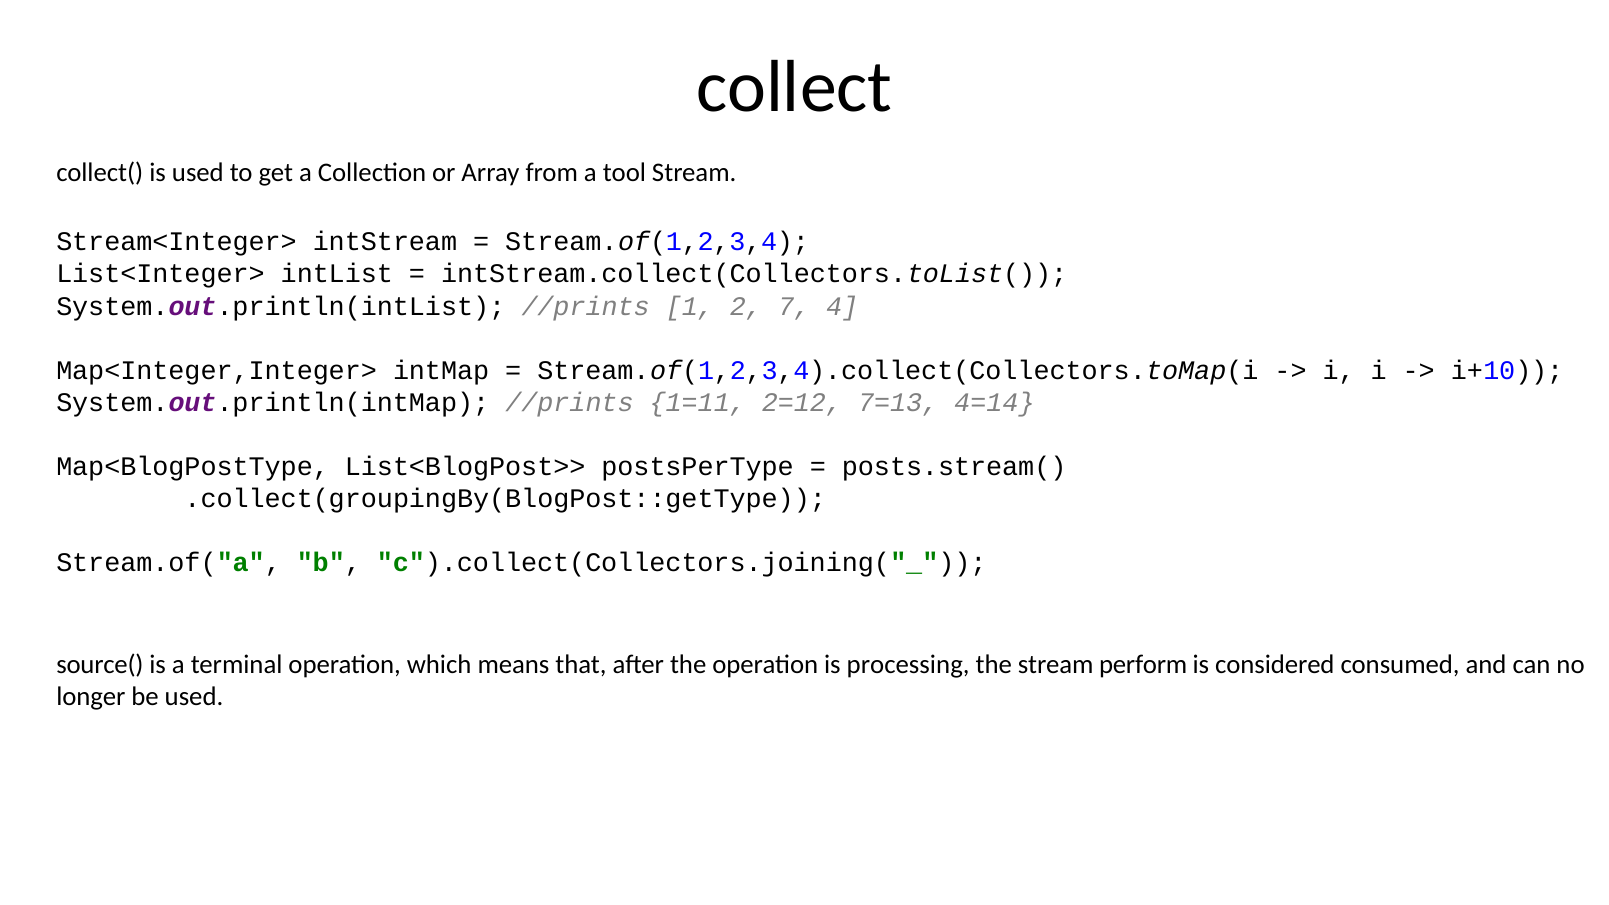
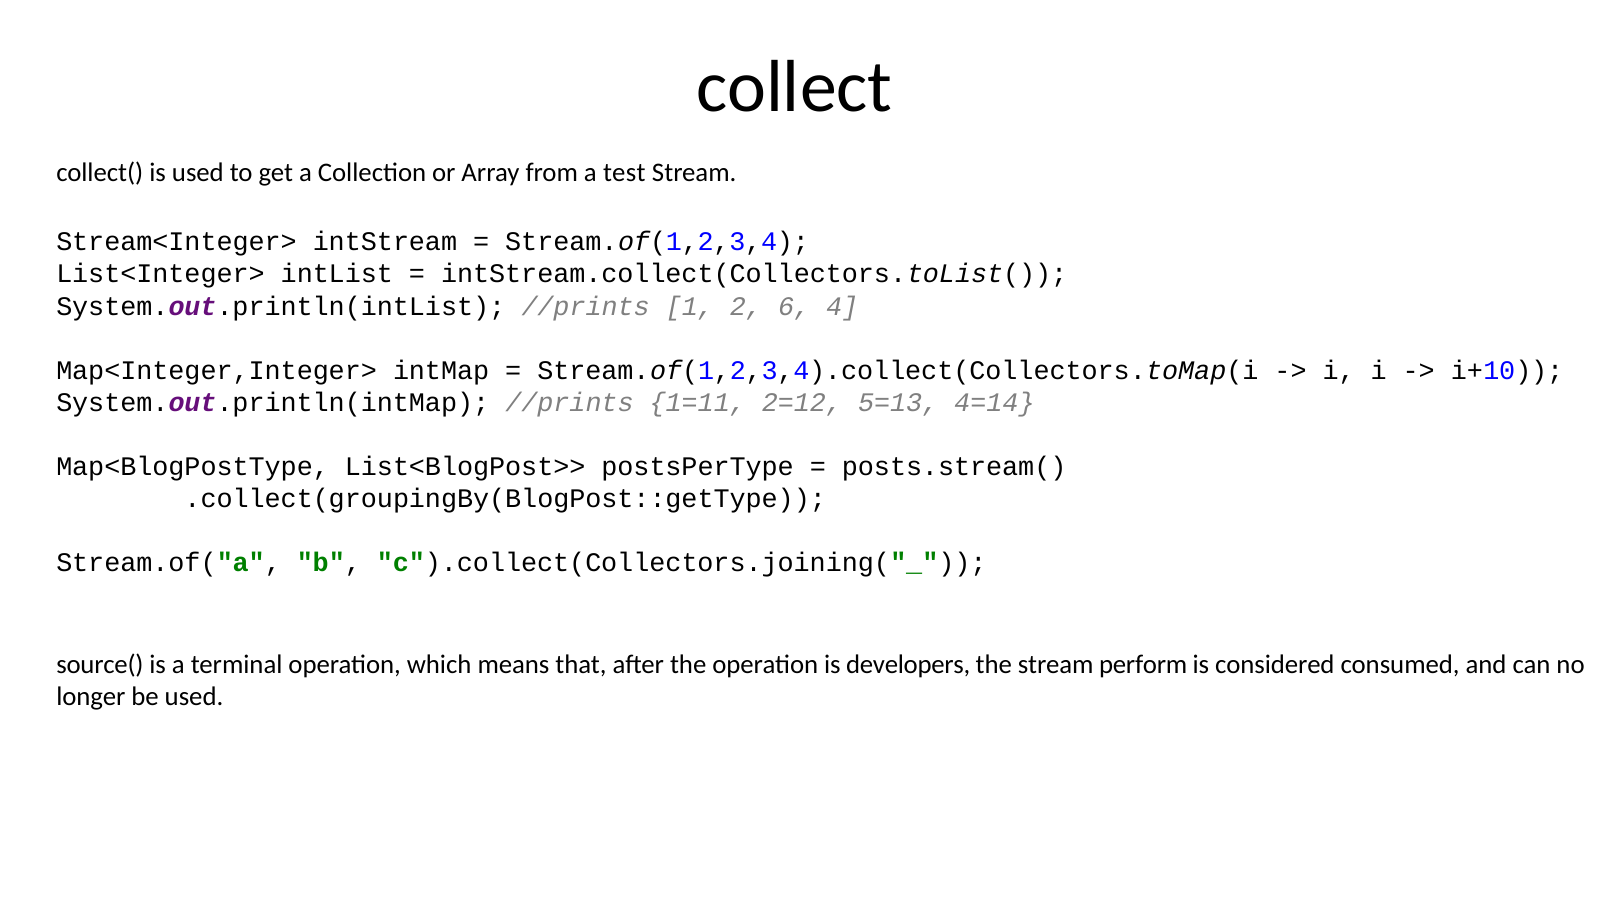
tool: tool -> test
7: 7 -> 6
7=13: 7=13 -> 5=13
processing: processing -> developers
